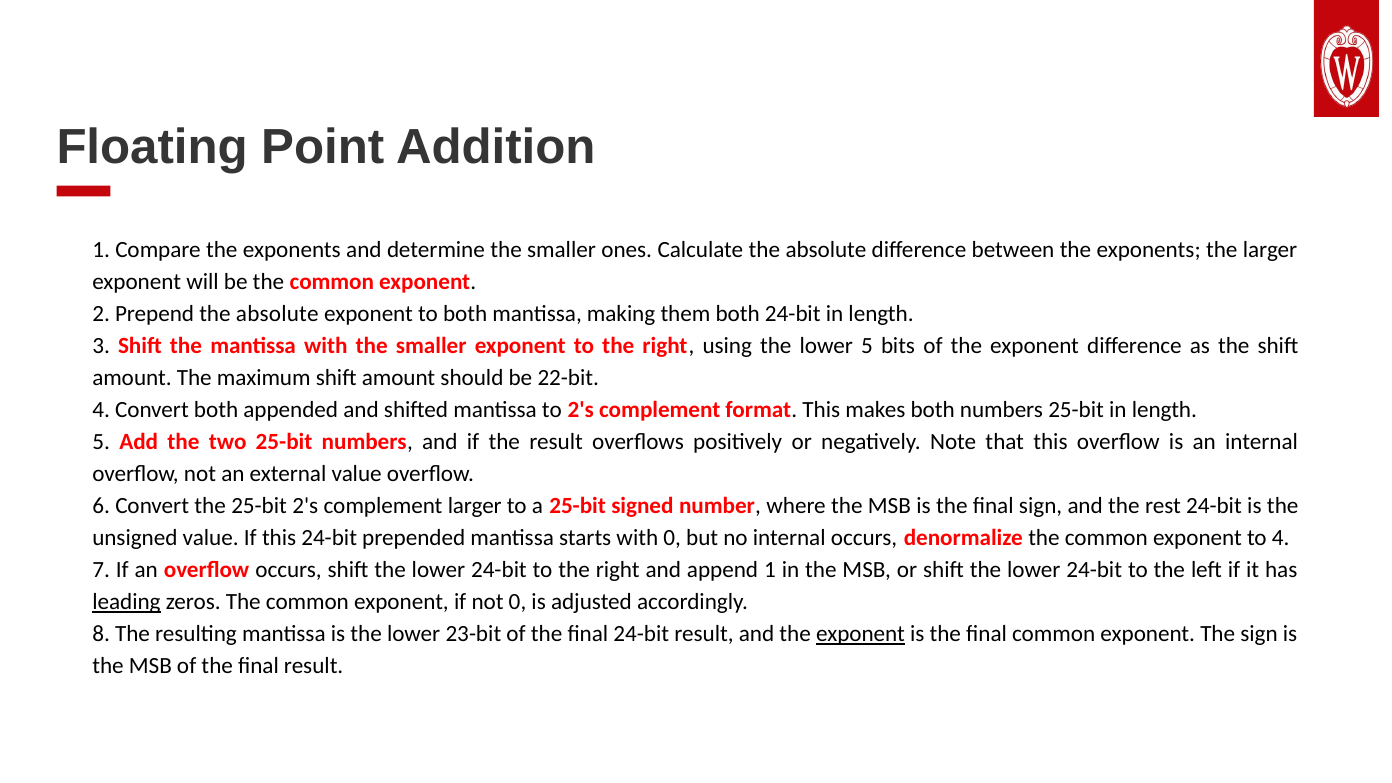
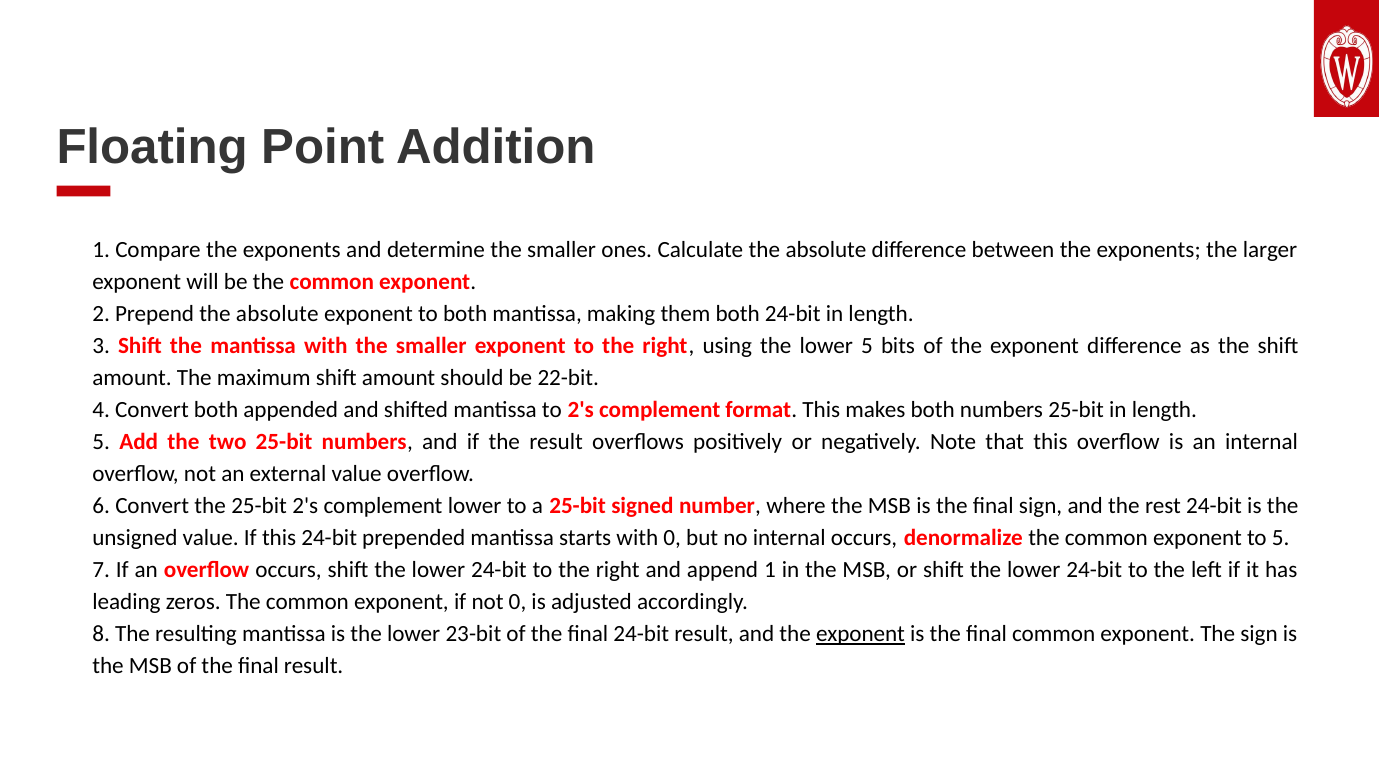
complement larger: larger -> lower
to 4: 4 -> 5
leading underline: present -> none
